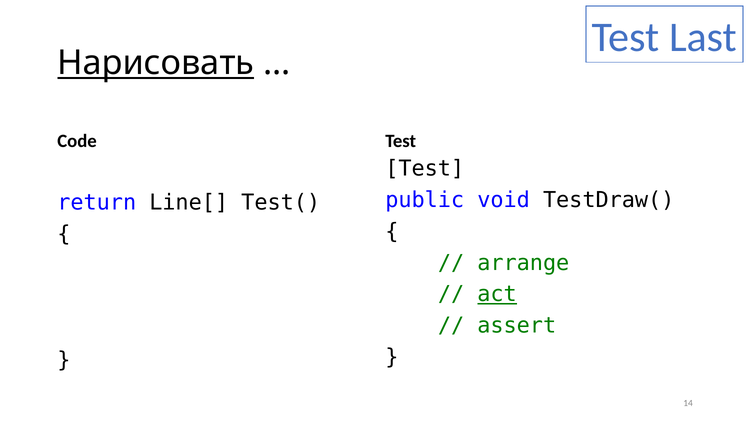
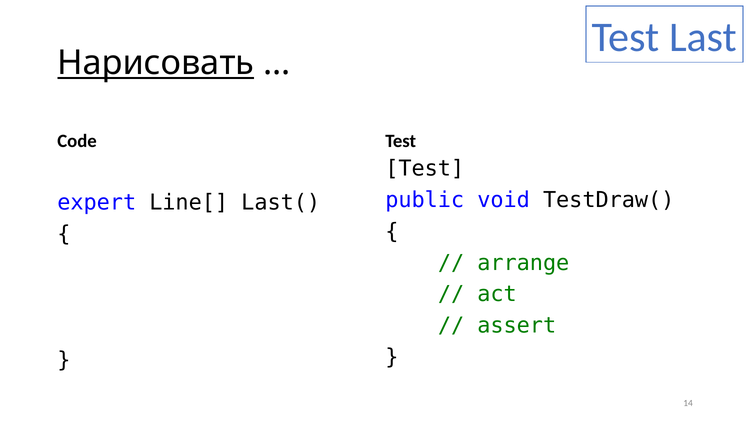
return: return -> expert
Test(: Test( -> Last(
act underline: present -> none
